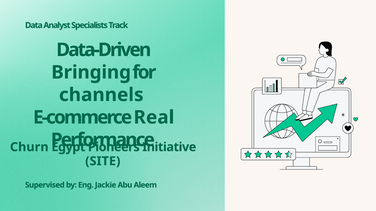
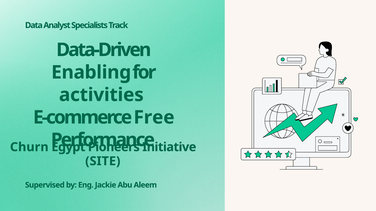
Bringing: Bringing -> Enabling
channels: channels -> activities
Real: Real -> Free
